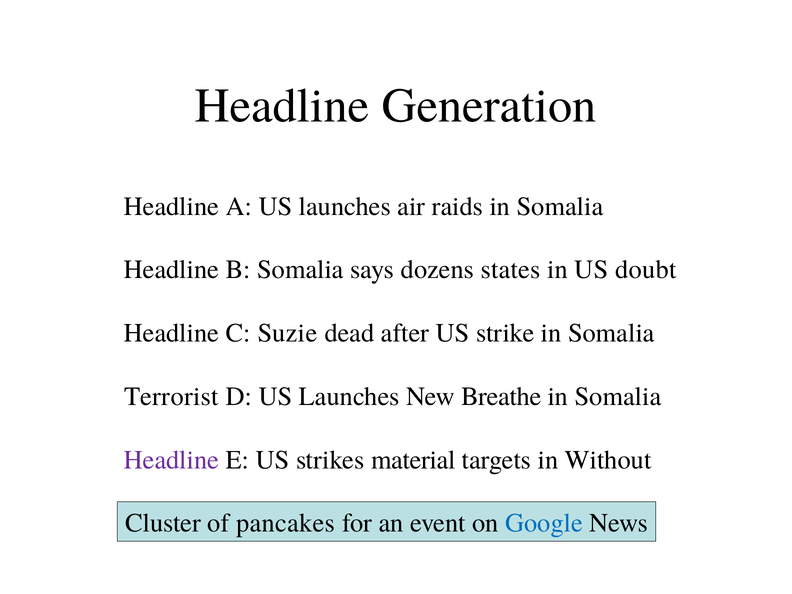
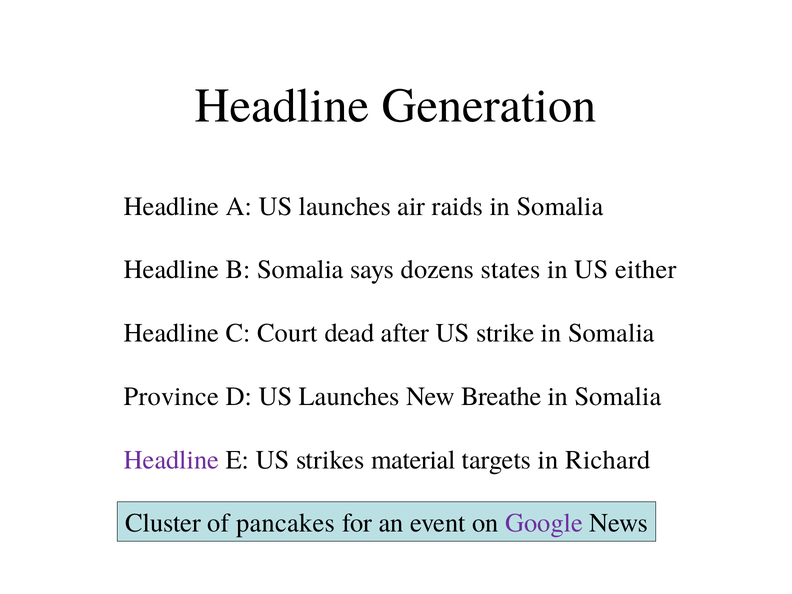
doubt: doubt -> either
Suzie: Suzie -> Court
Terrorist: Terrorist -> Province
Without: Without -> Richard
Google colour: blue -> purple
